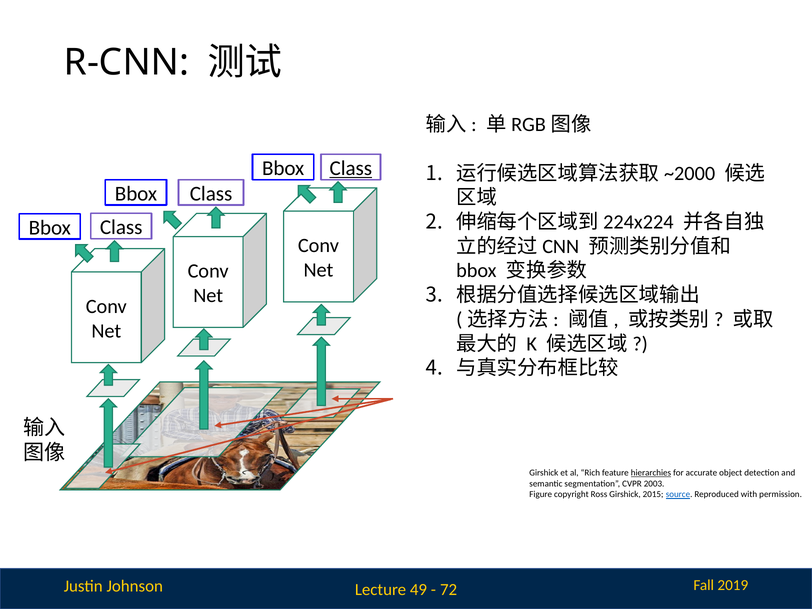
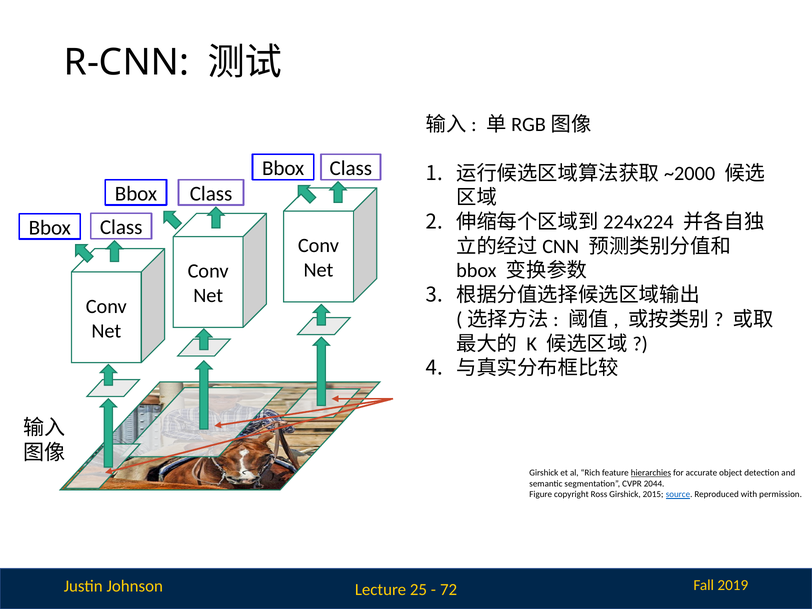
Class at (351, 168) underline: present -> none
2003: 2003 -> 2044
49: 49 -> 25
